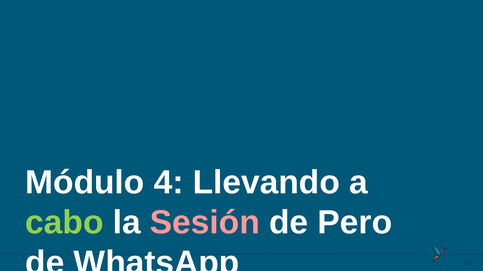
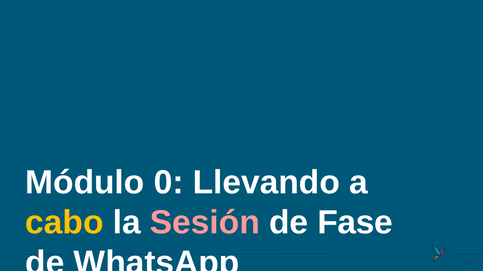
4: 4 -> 0
cabo colour: light green -> yellow
Pero: Pero -> Fase
